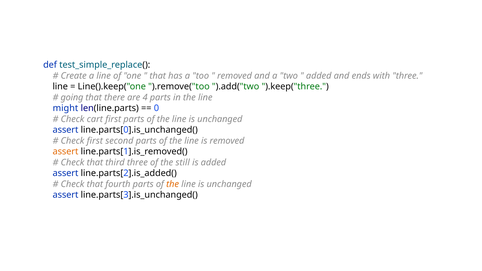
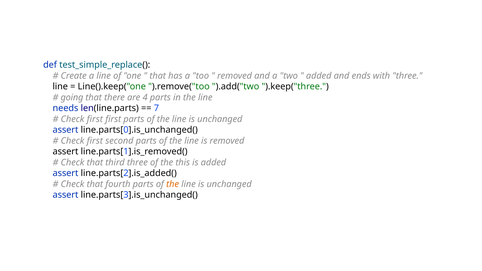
might: might -> needs
0: 0 -> 7
cart at (95, 119): cart -> first
assert at (66, 152) colour: orange -> black
still: still -> this
